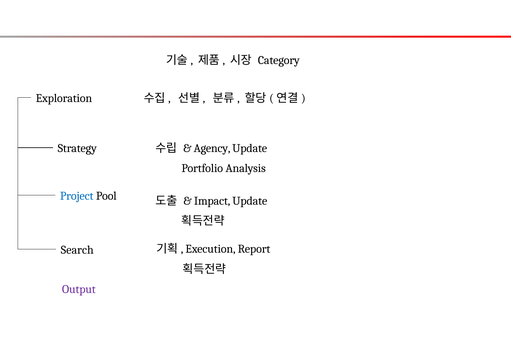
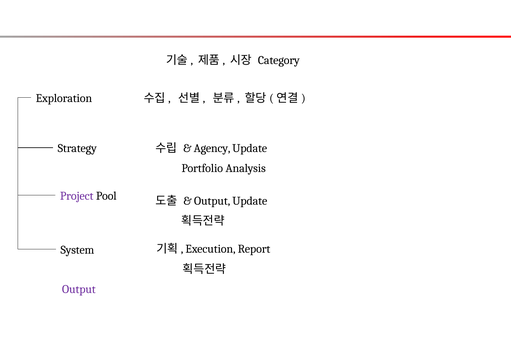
Project colour: blue -> purple
Impact at (212, 201): Impact -> Output
Search: Search -> System
